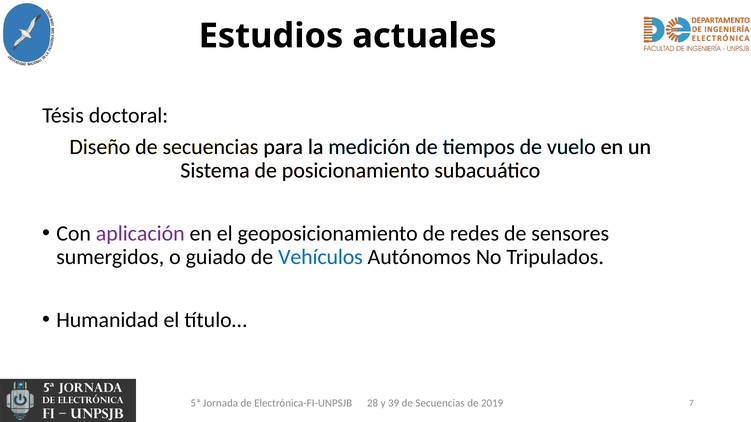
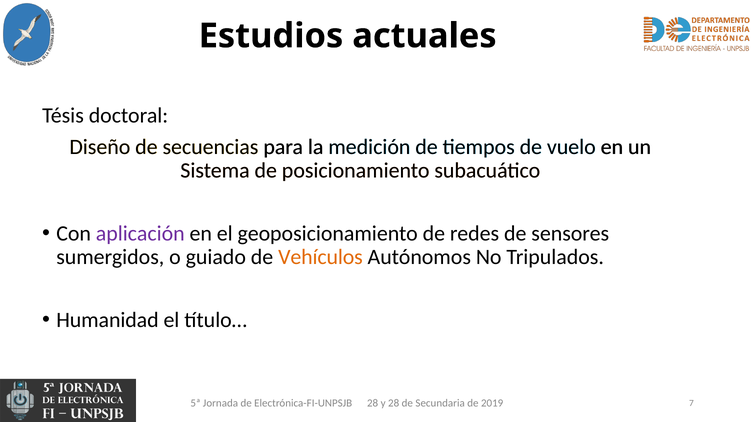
Vehículos colour: blue -> orange
y 39: 39 -> 28
Secuencias at (440, 403): Secuencias -> Secundaria
